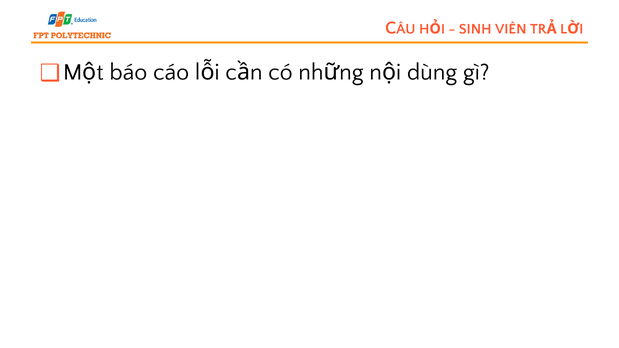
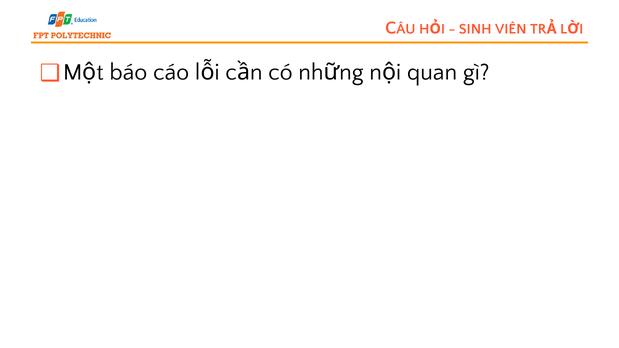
dùng: dùng -> quan
